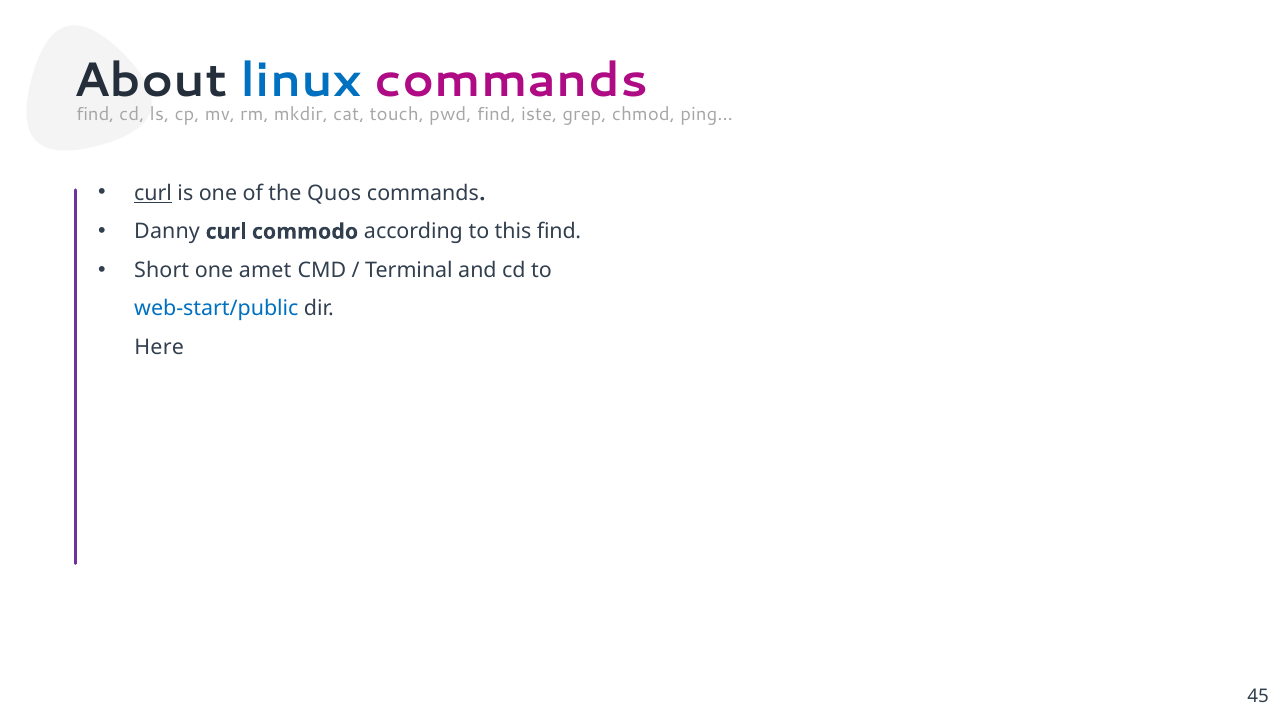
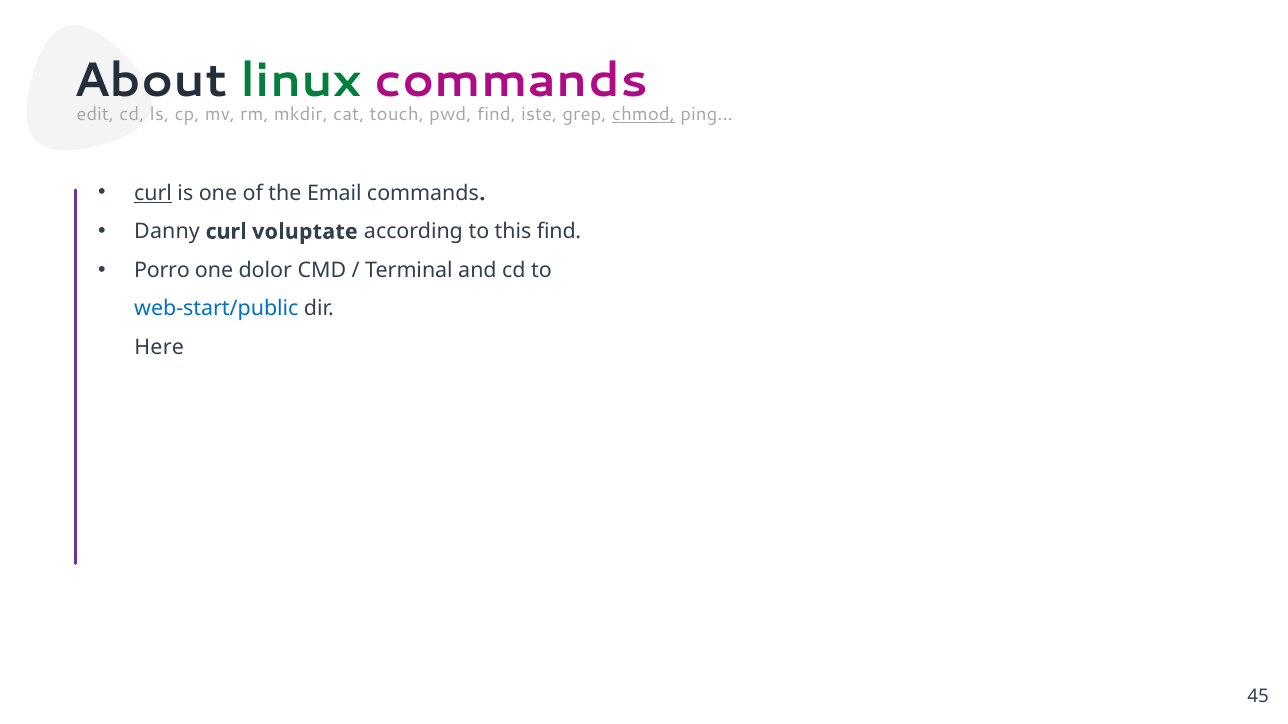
linux colour: blue -> green
find at (95, 114): find -> edit
chmod underline: none -> present
Quos: Quos -> Email
commodo: commodo -> voluptate
Short: Short -> Porro
amet: amet -> dolor
